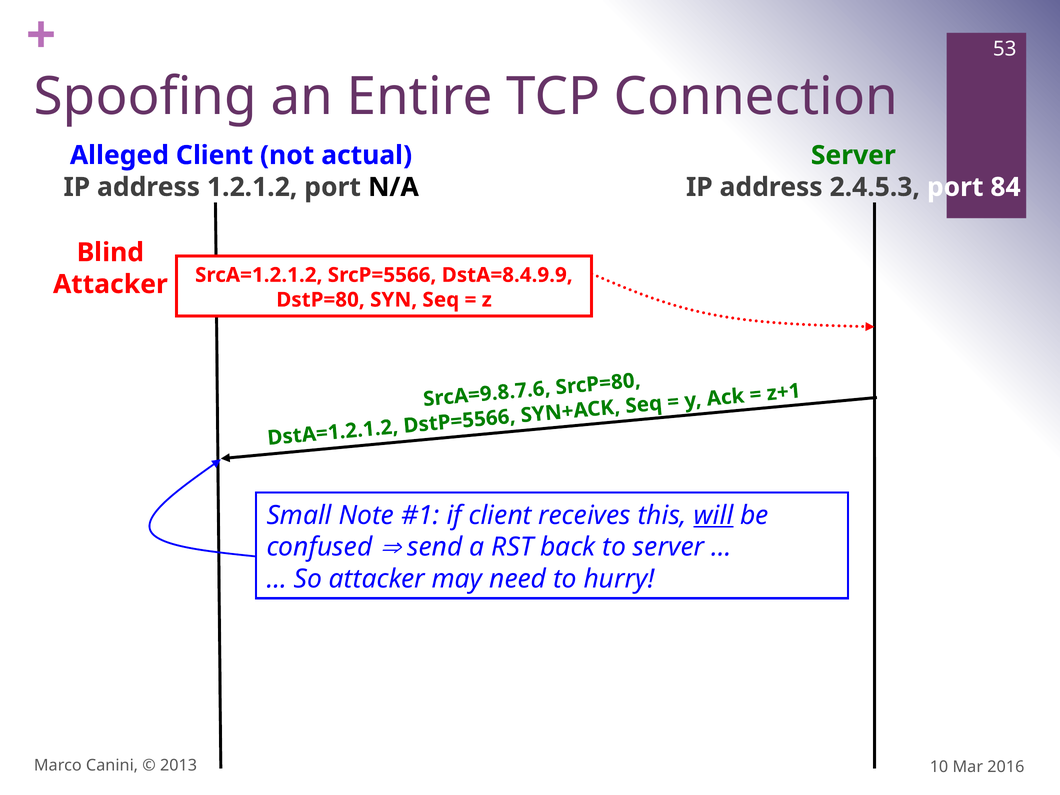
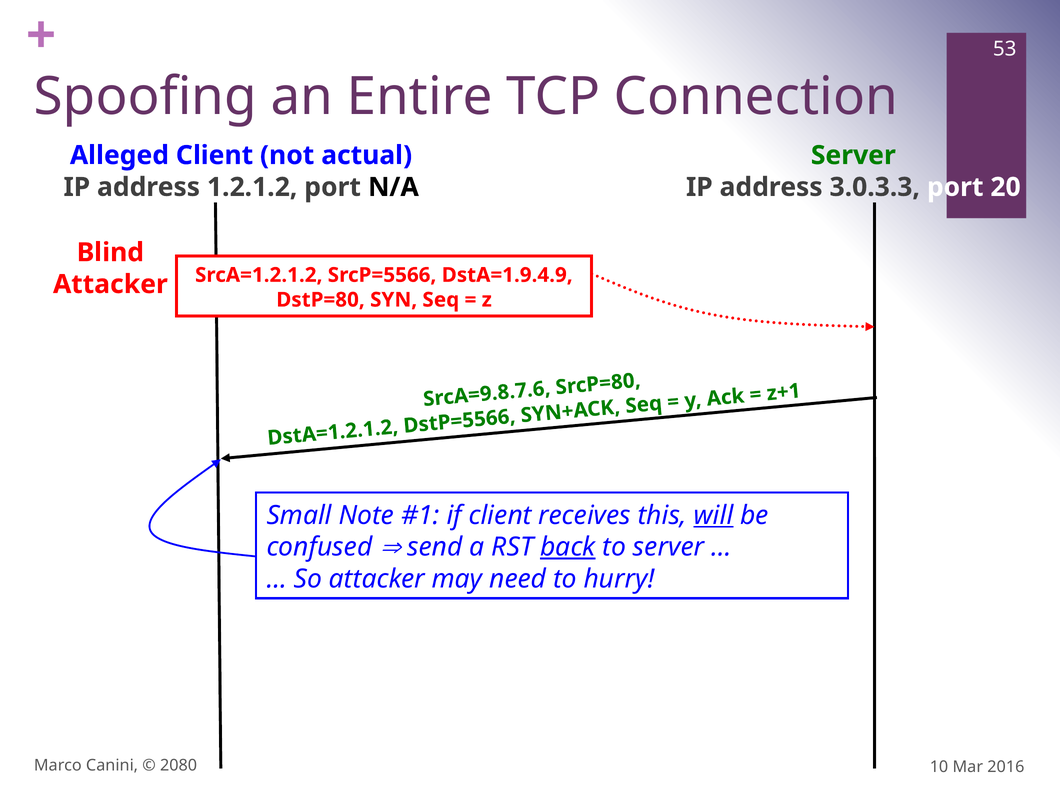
2.4.5.3: 2.4.5.3 -> 3.0.3.3
84: 84 -> 20
DstA=8.4.9.9: DstA=8.4.9.9 -> DstA=1.9.4.9
back underline: none -> present
2013: 2013 -> 2080
